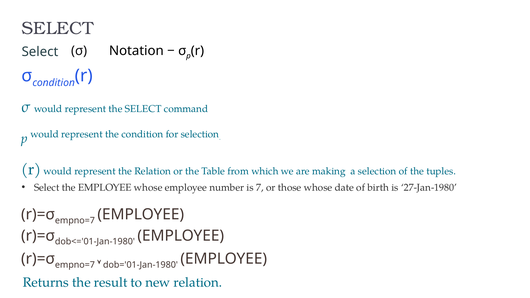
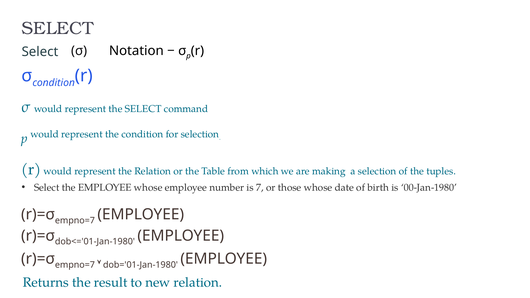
27-Jan-1980: 27-Jan-1980 -> 00-Jan-1980
